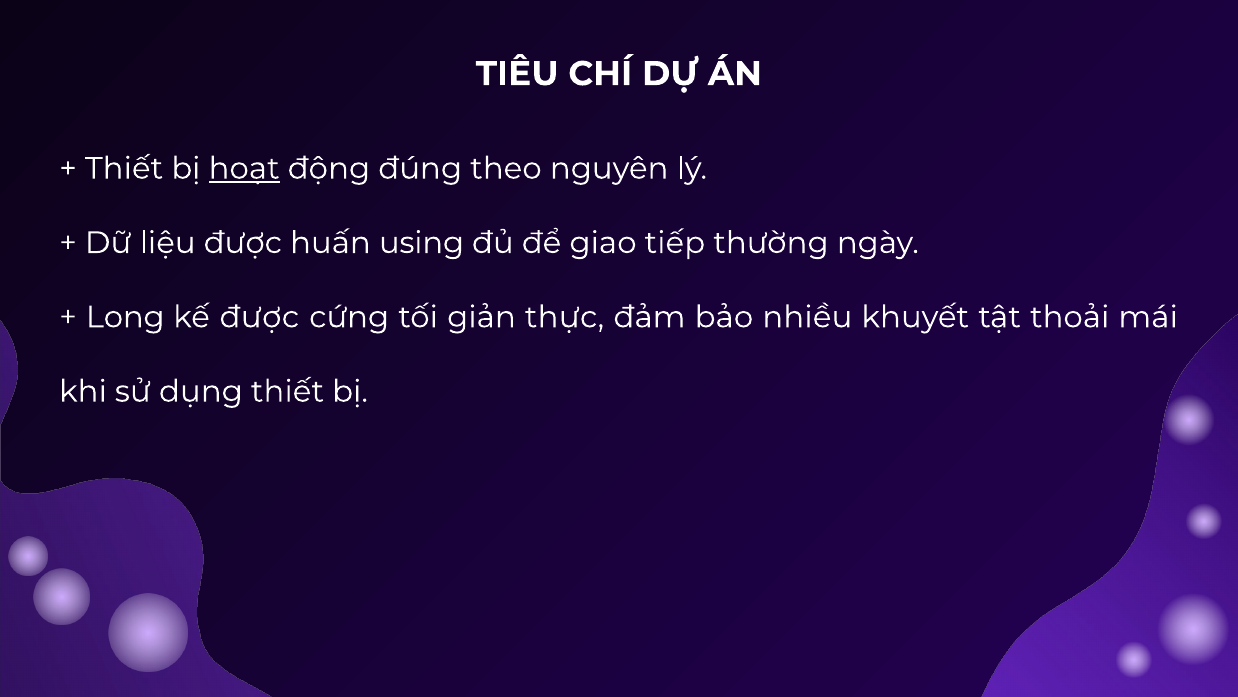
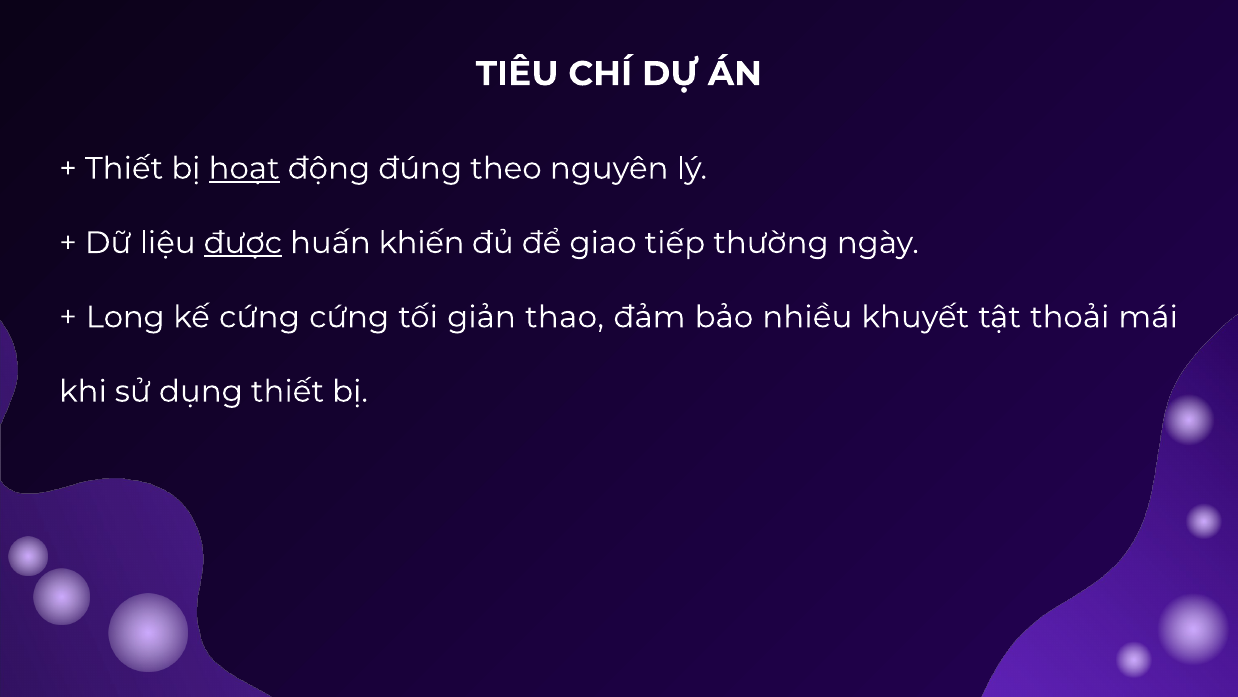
được at (243, 243) underline: none -> present
using: using -> khiến
kế được: được -> cứng
thực: thực -> thao
